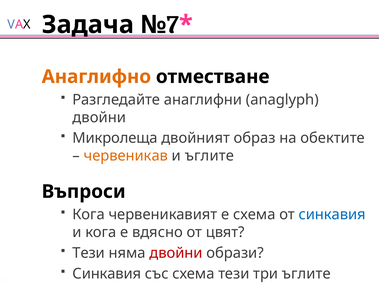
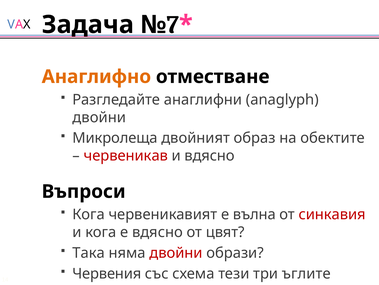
червеникав colour: orange -> red
и ъглите: ъглите -> вдясно
е схема: схема -> вълна
синкавия at (332, 214) colour: blue -> red
Тези at (89, 252): Тези -> Така
Синкавия at (107, 273): Синкавия -> Червения
